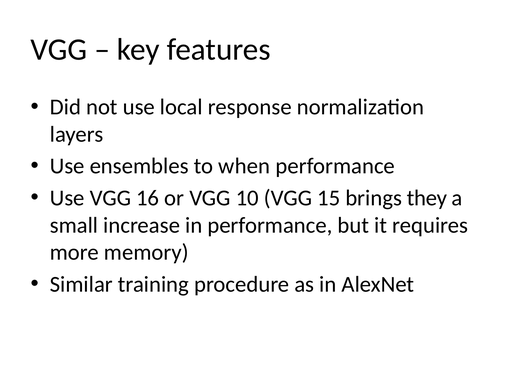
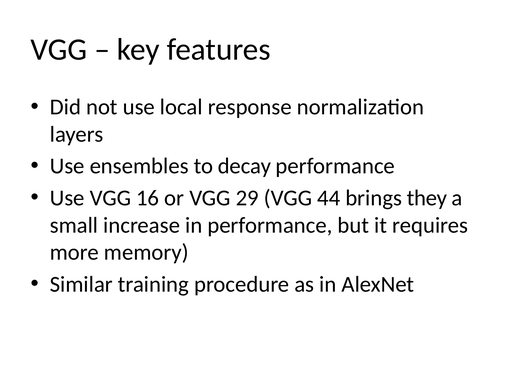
when: when -> decay
10: 10 -> 29
15: 15 -> 44
